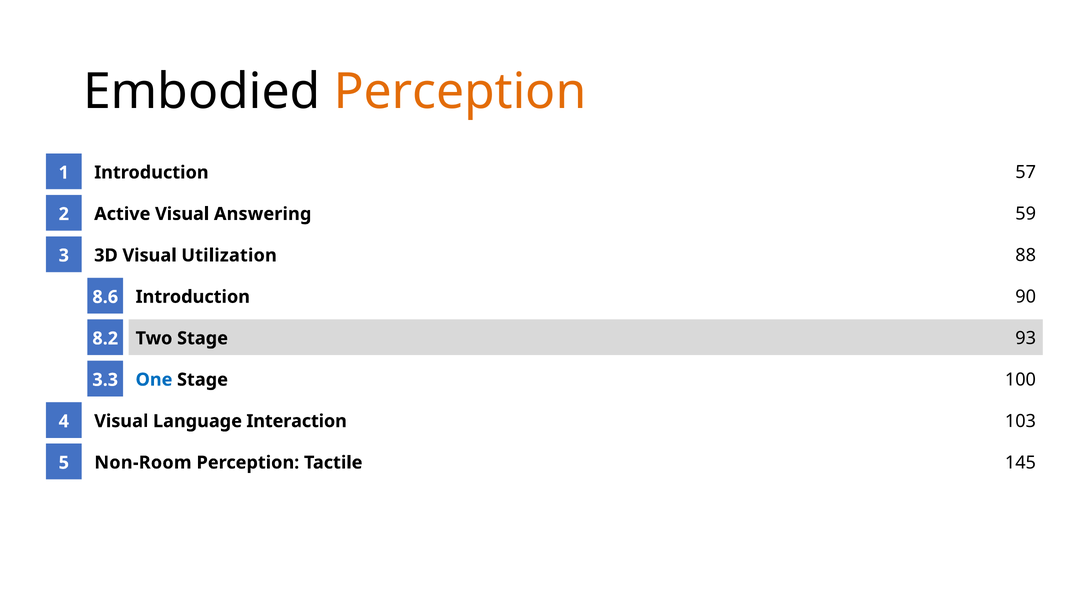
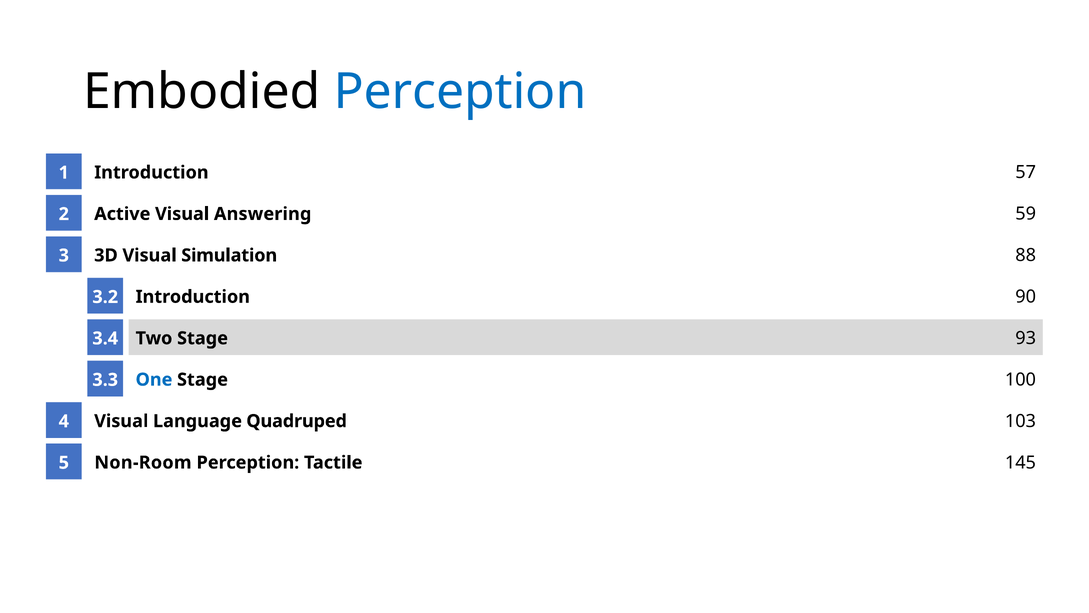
Perception at (460, 91) colour: orange -> blue
Utilization: Utilization -> Simulation
8.6: 8.6 -> 3.2
8.2: 8.2 -> 3.4
Interaction: Interaction -> Quadruped
